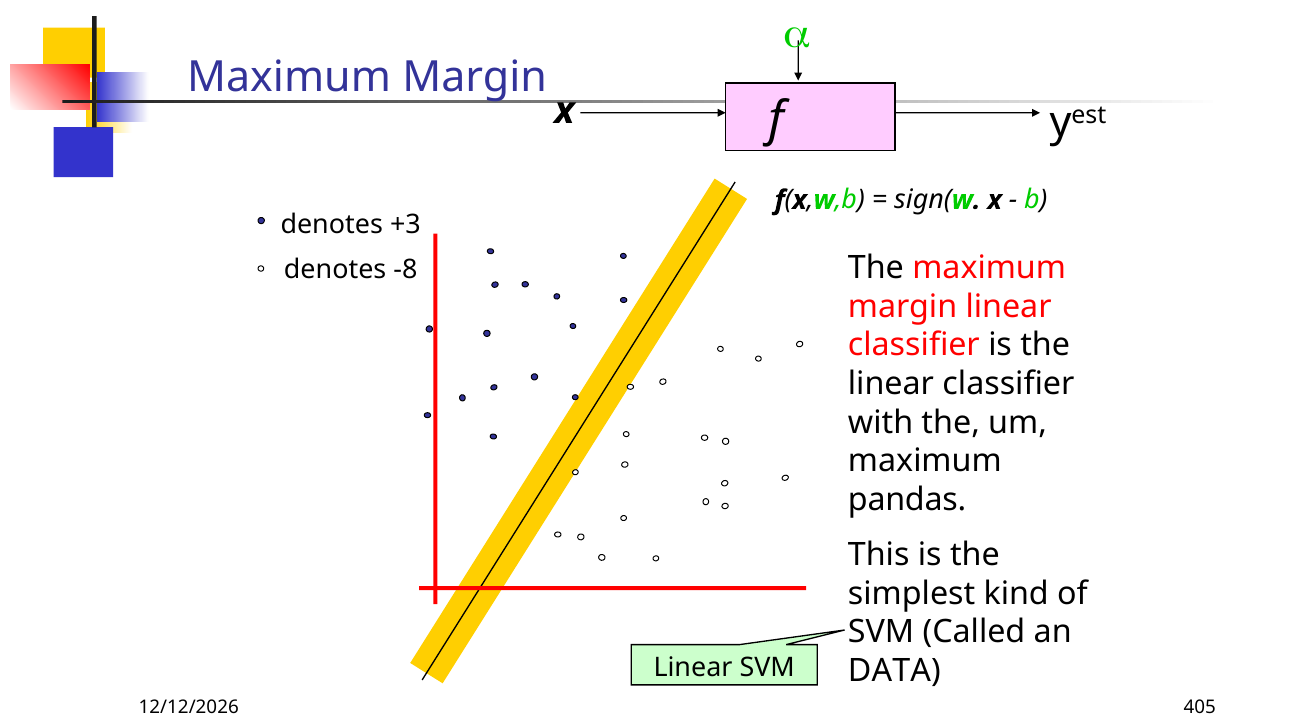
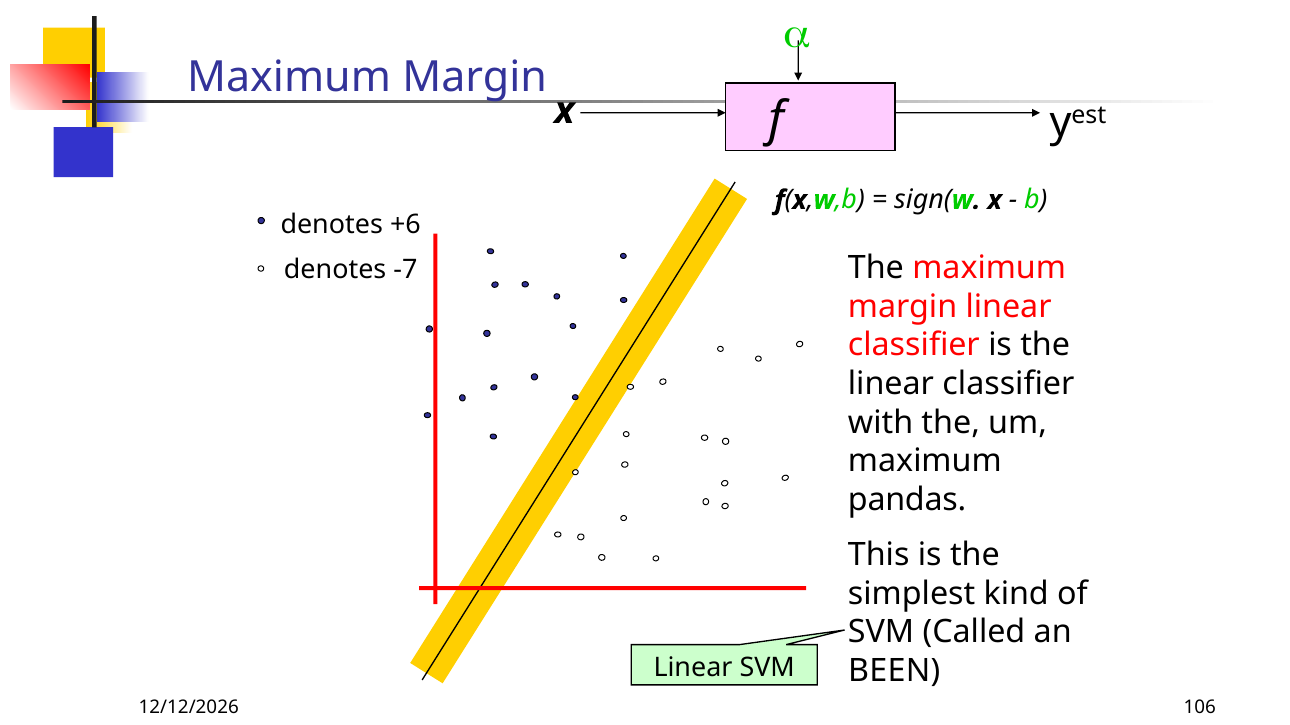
+3: +3 -> +6
-8: -8 -> -7
DATA: DATA -> BEEN
405: 405 -> 106
